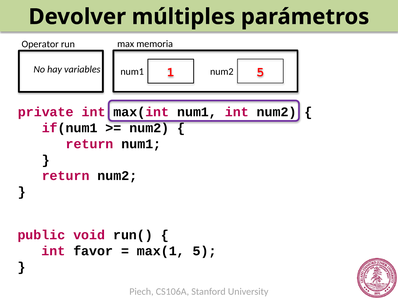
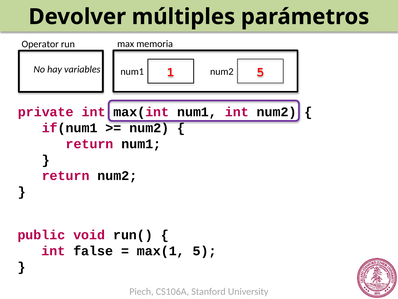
favor: favor -> false
